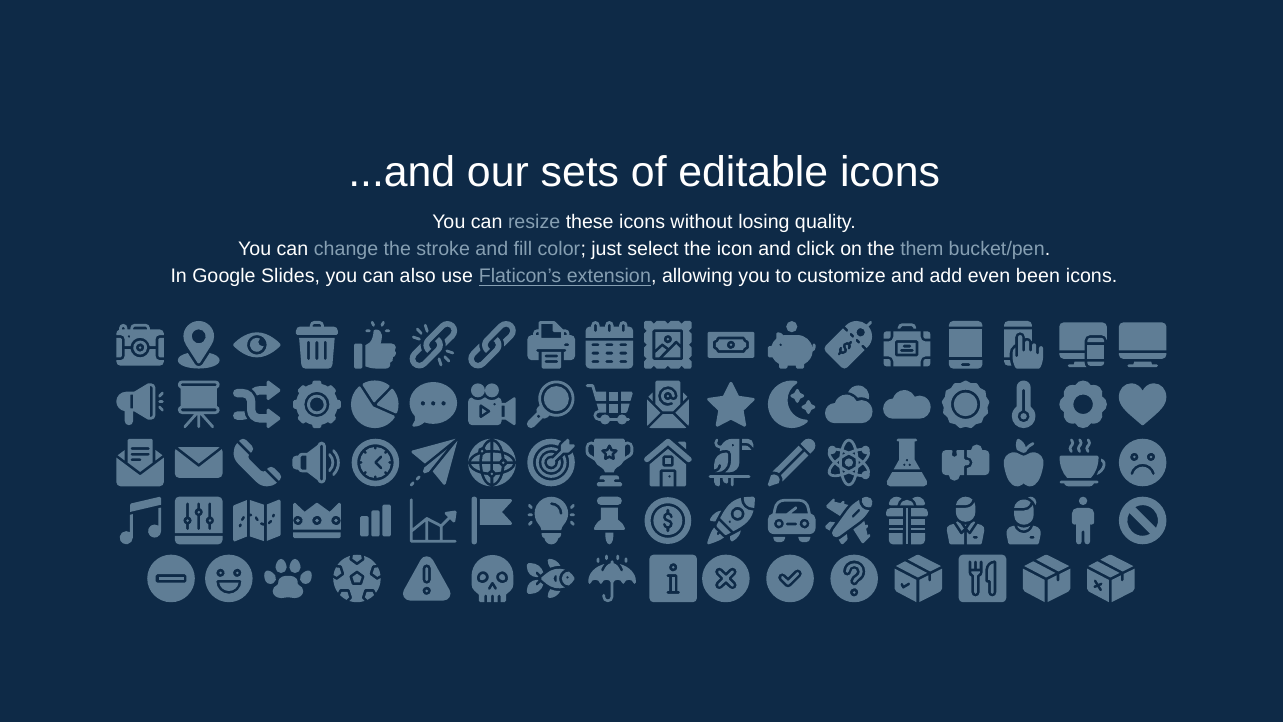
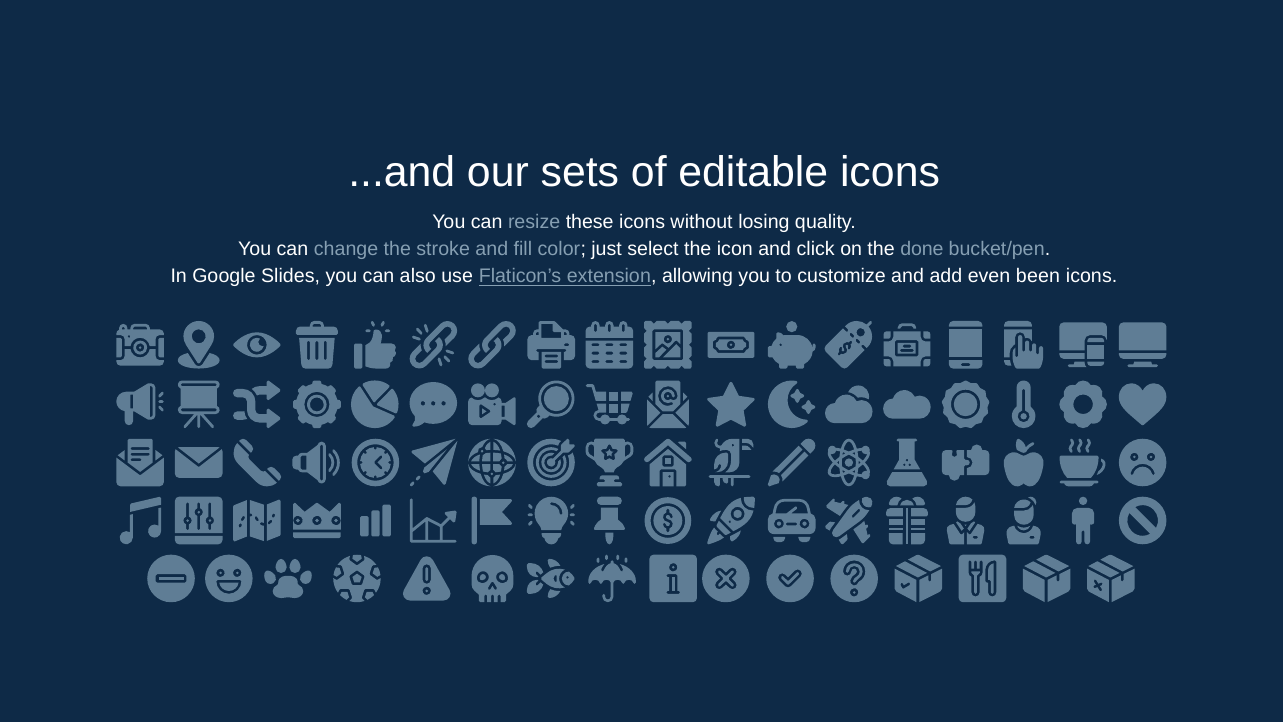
them: them -> done
